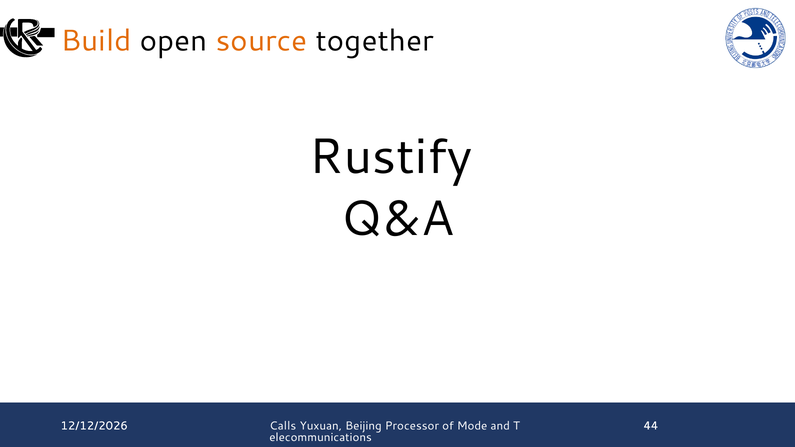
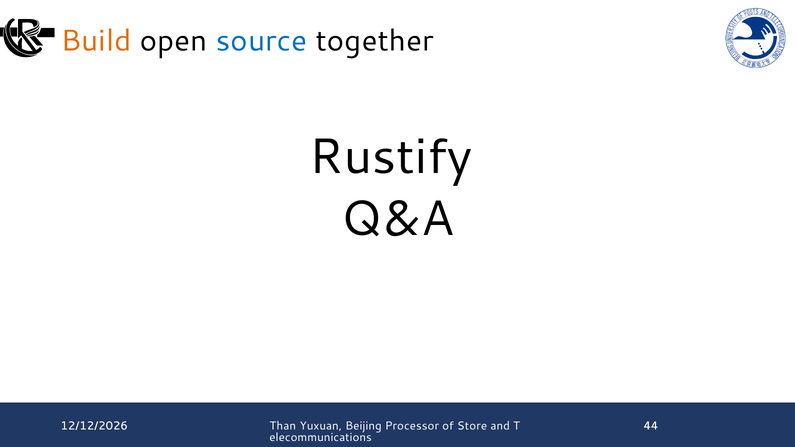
source colour: orange -> blue
Calls: Calls -> Than
Mode: Mode -> Store
